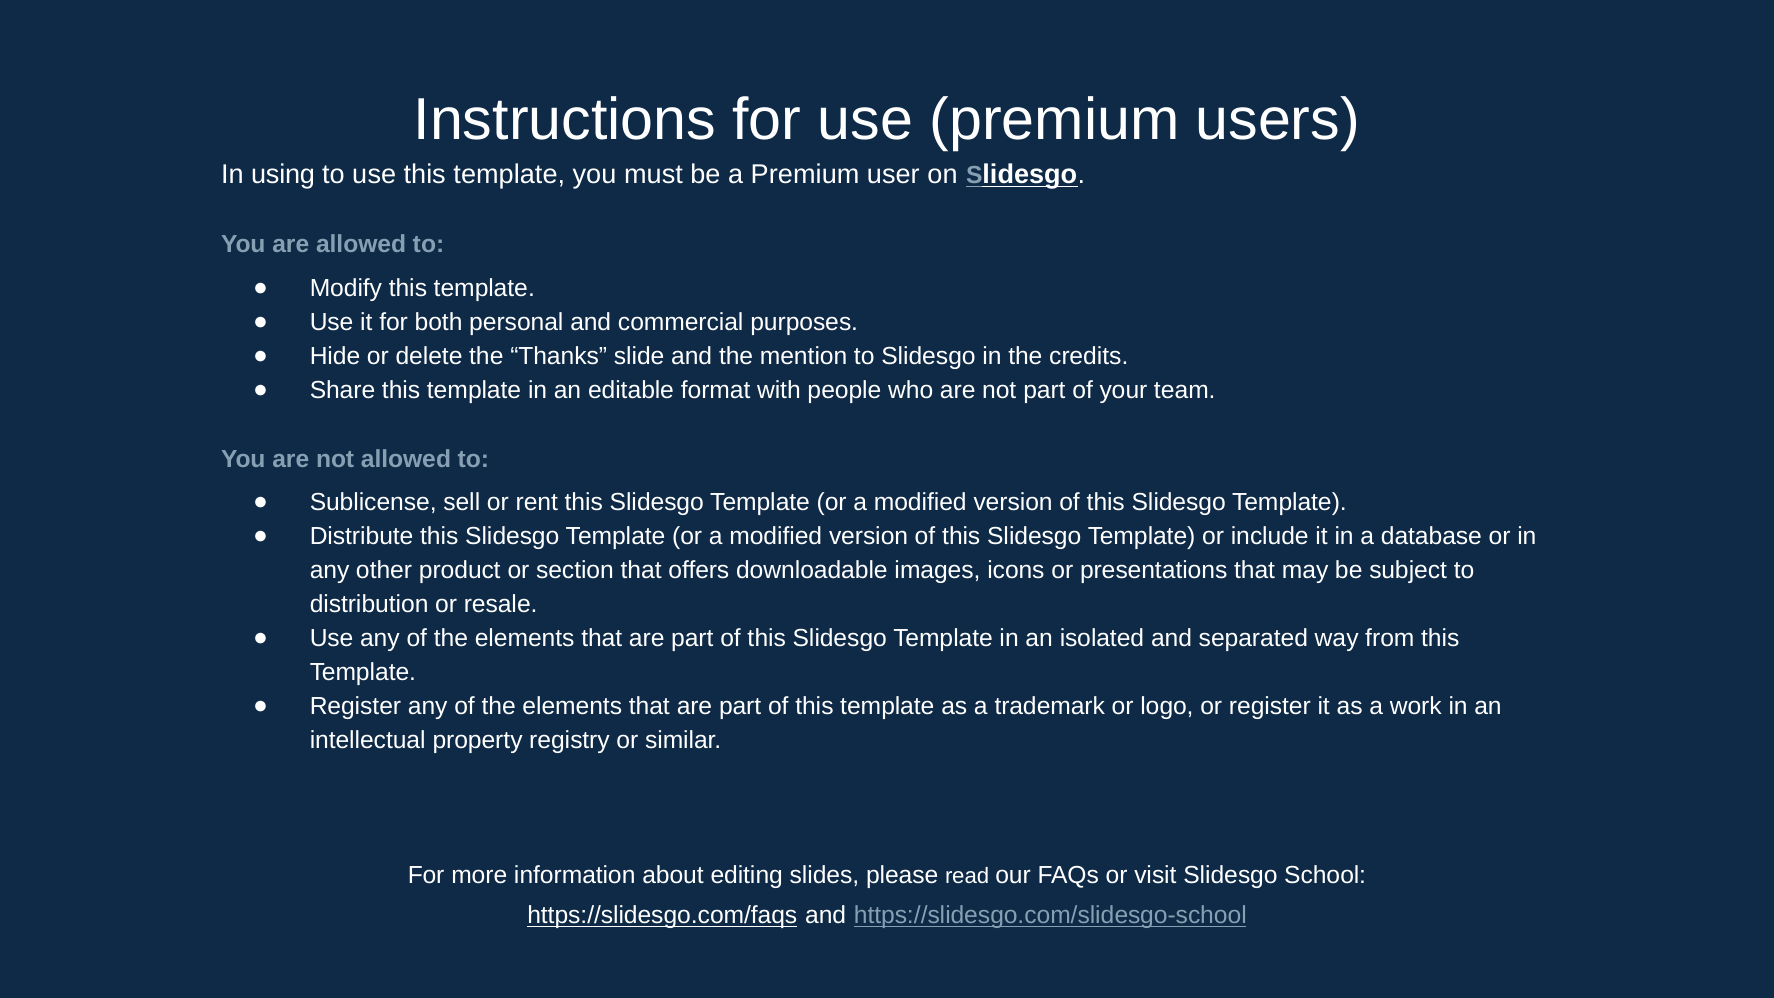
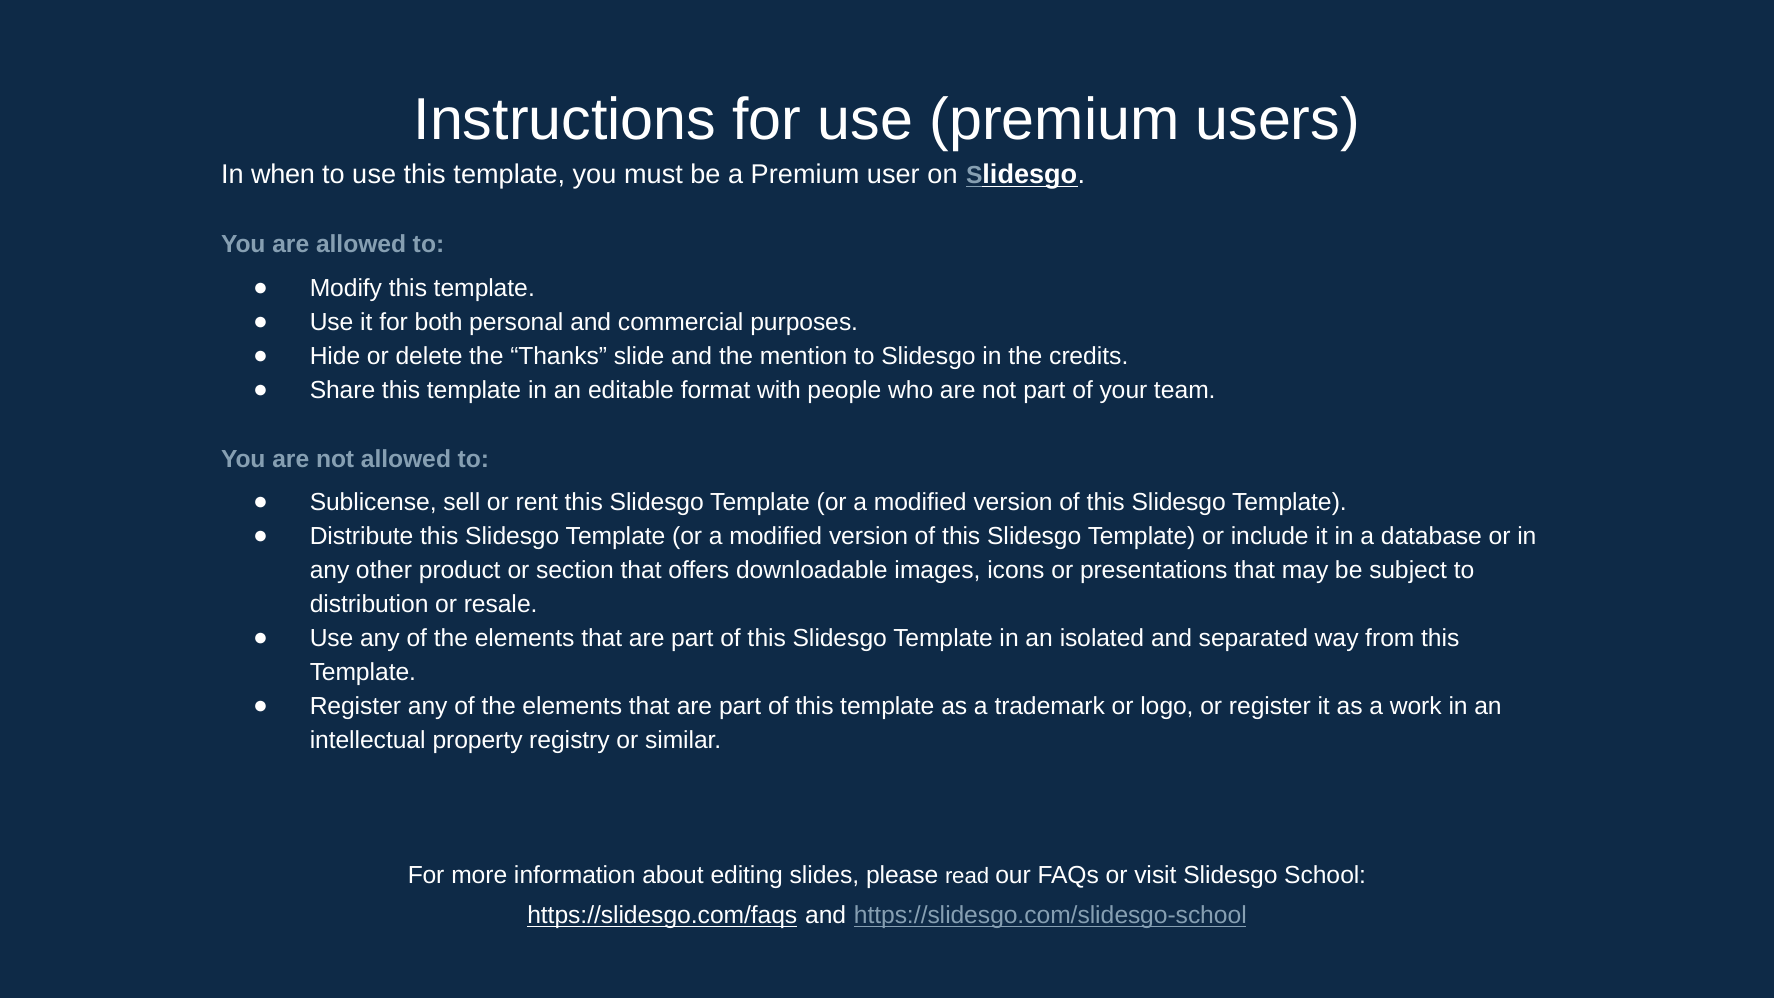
using: using -> when
